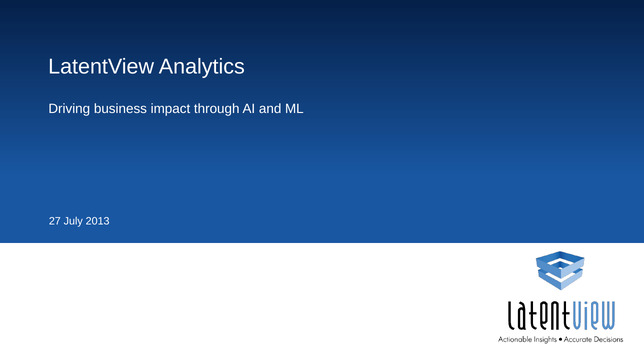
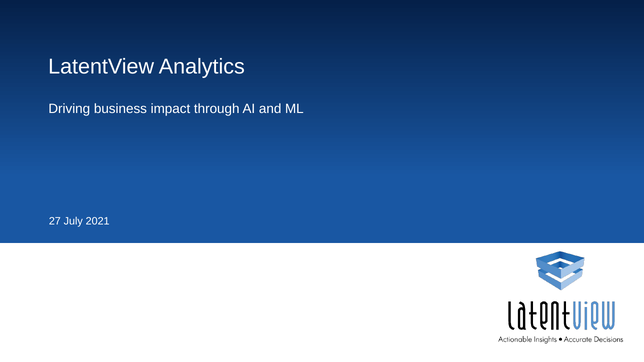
2013: 2013 -> 2021
